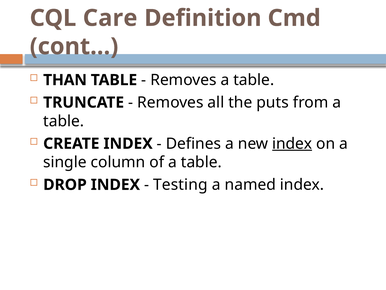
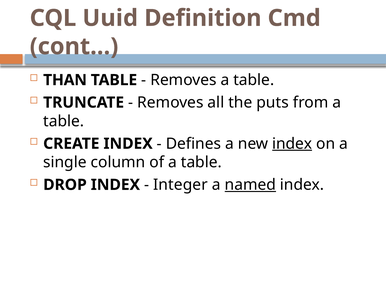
Care: Care -> Uuid
Testing: Testing -> Integer
named underline: none -> present
